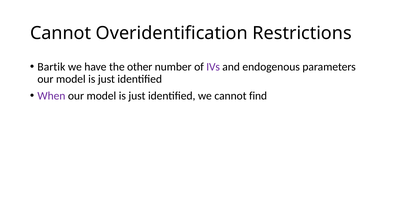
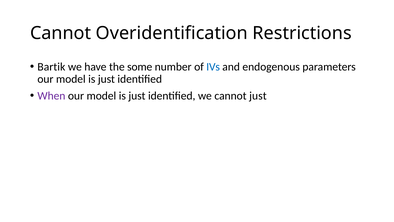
other: other -> some
IVs colour: purple -> blue
cannot find: find -> just
